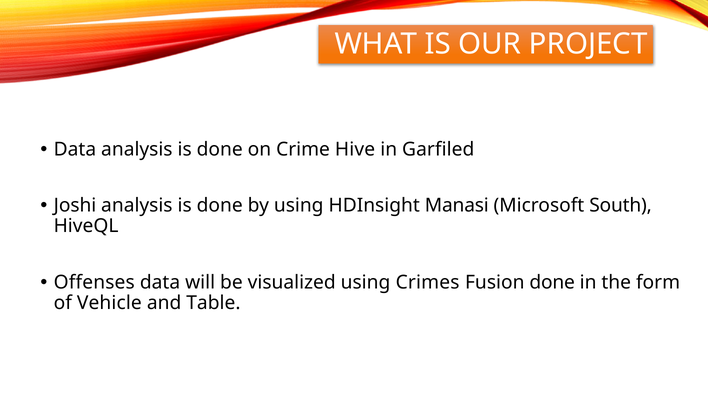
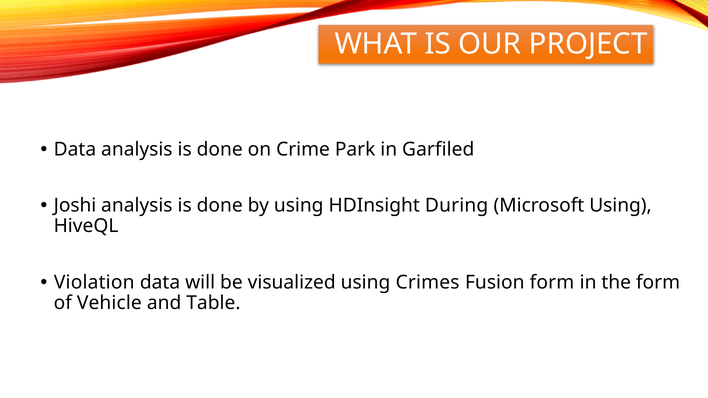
Hive: Hive -> Park
Manasi: Manasi -> During
Microsoft South: South -> Using
Offenses: Offenses -> Violation
Fusion done: done -> form
